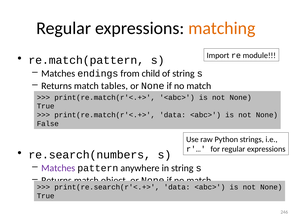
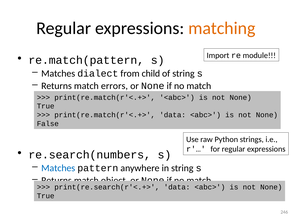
endings: endings -> dialect
tables: tables -> errors
Matches at (58, 168) colour: purple -> blue
